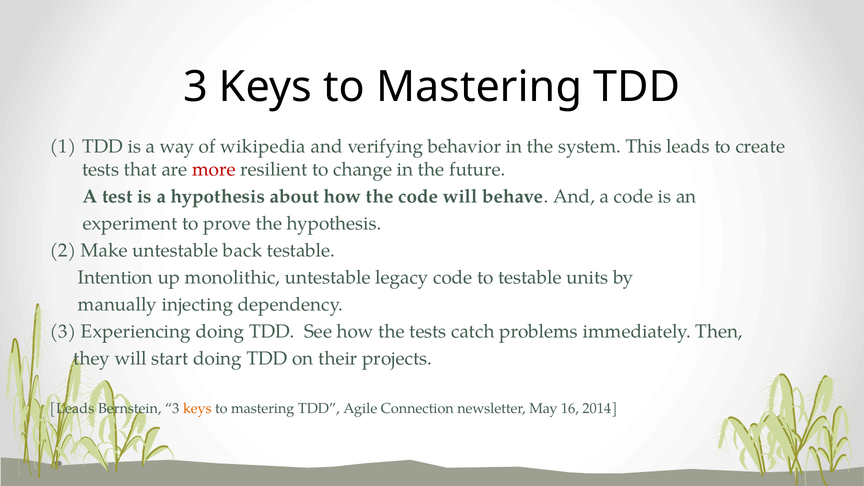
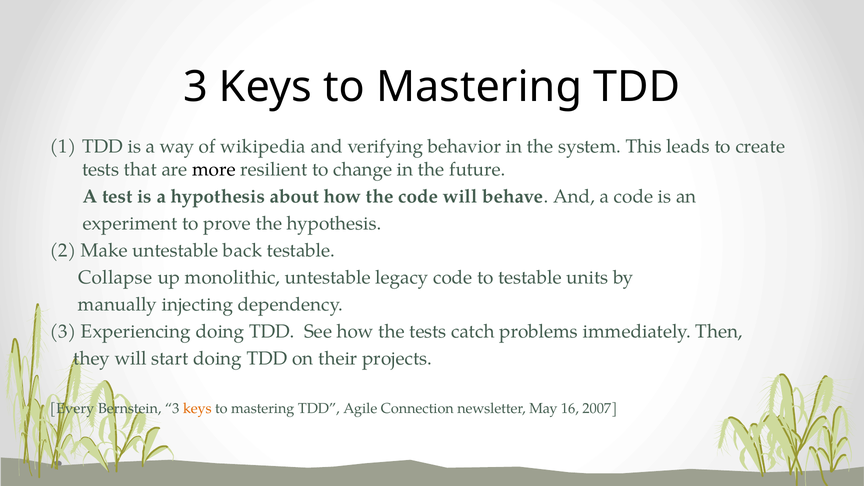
more colour: red -> black
Intention: Intention -> Collapse
Leads at (72, 408): Leads -> Every
2014: 2014 -> 2007
